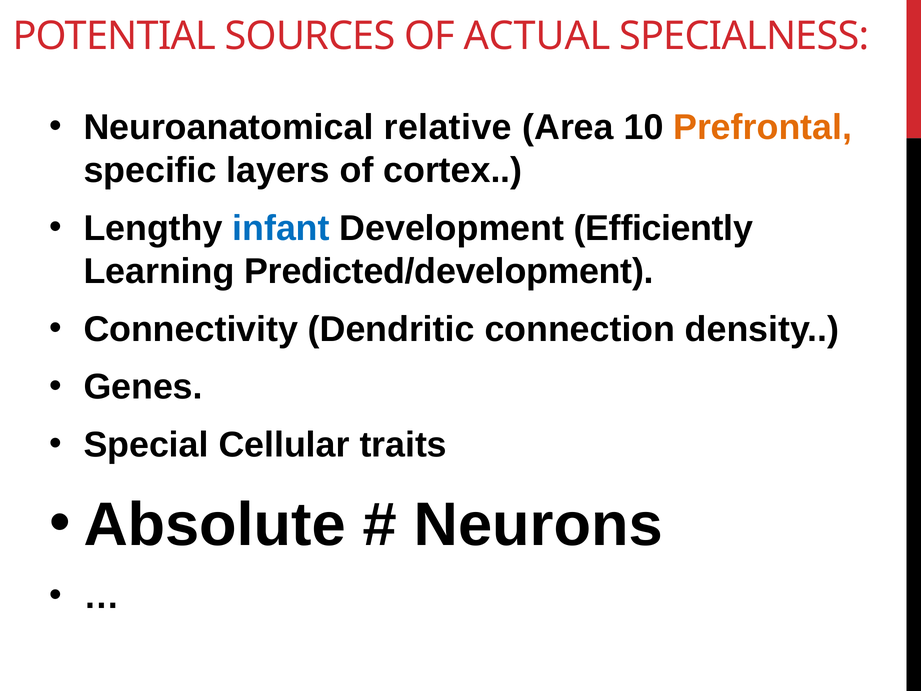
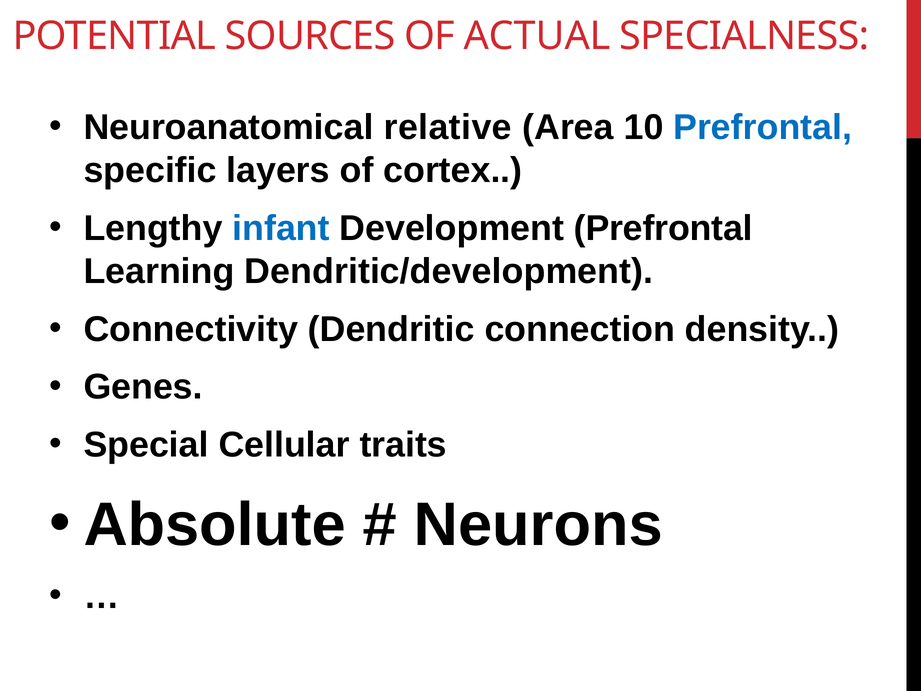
Prefrontal at (763, 127) colour: orange -> blue
Development Efficiently: Efficiently -> Prefrontal
Predicted/development: Predicted/development -> Dendritic/development
